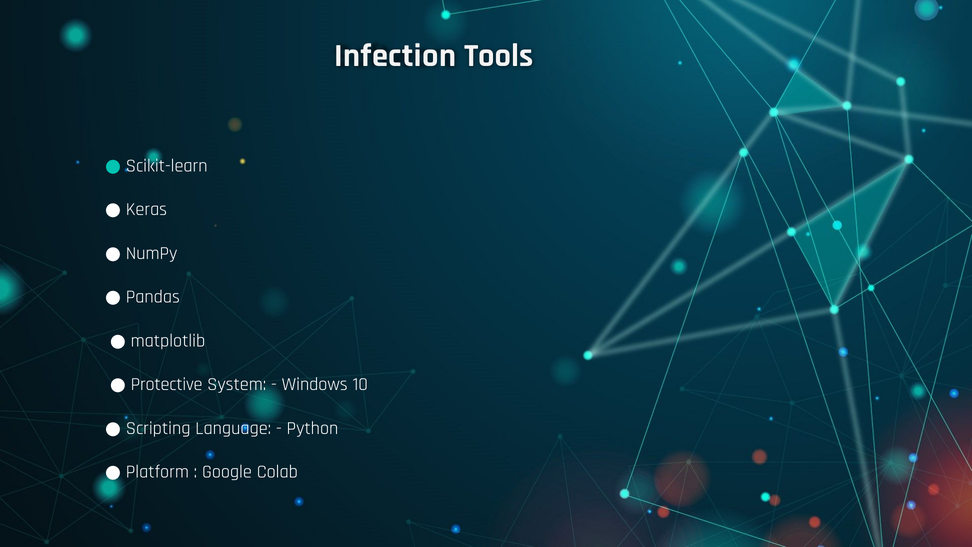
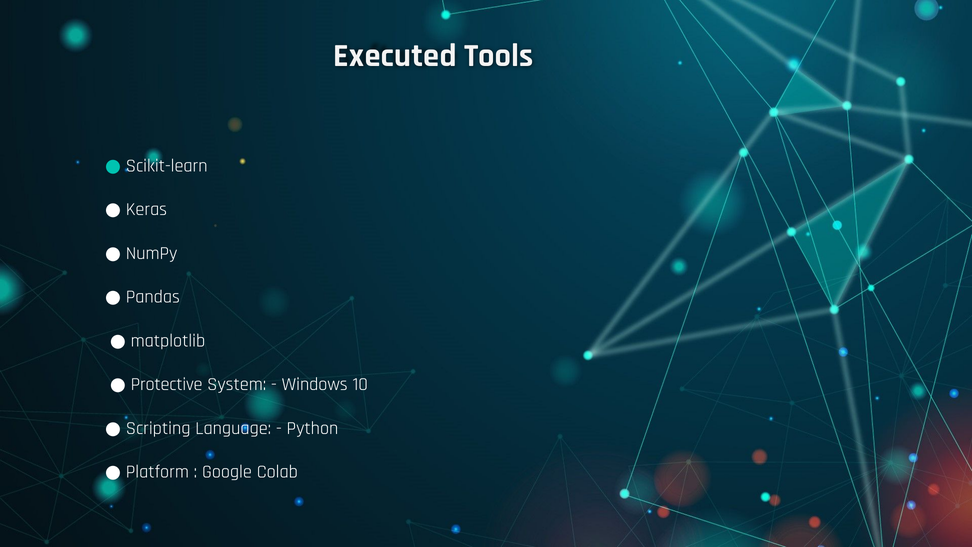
Infection: Infection -> Executed
